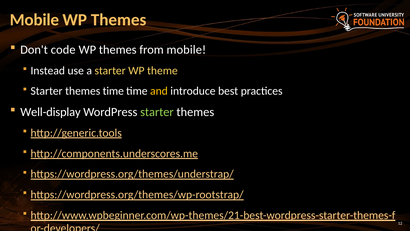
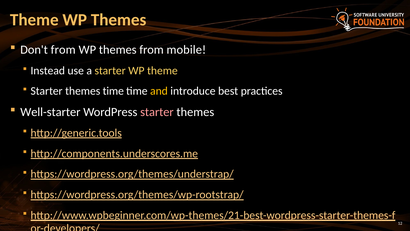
Mobile at (34, 20): Mobile -> Theme
Don't code: code -> from
Well-display: Well-display -> Well-starter
starter at (157, 112) colour: light green -> pink
